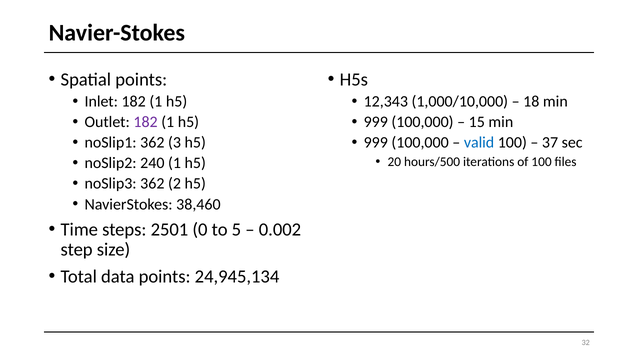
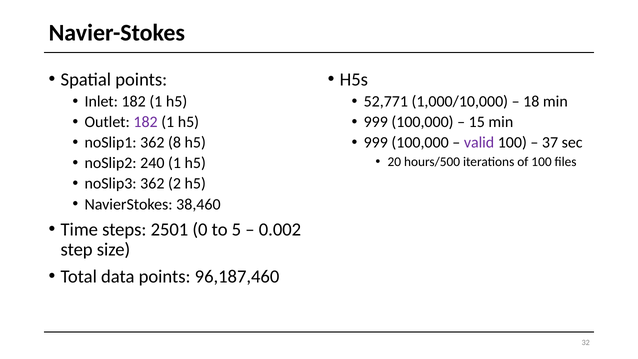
12,343: 12,343 -> 52,771
3: 3 -> 8
valid colour: blue -> purple
24,945,134: 24,945,134 -> 96,187,460
